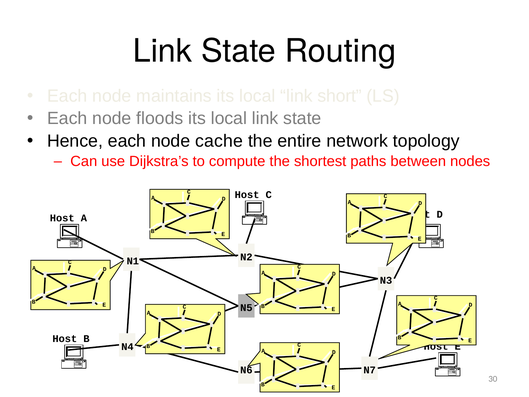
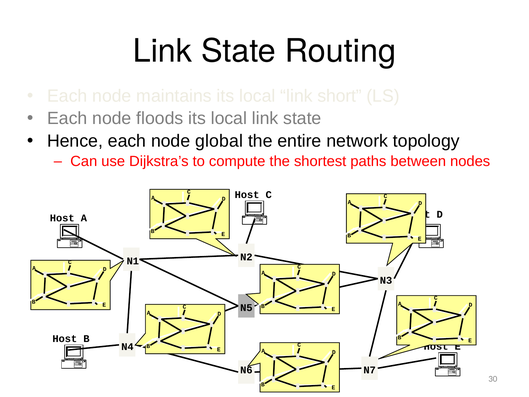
cache: cache -> global
